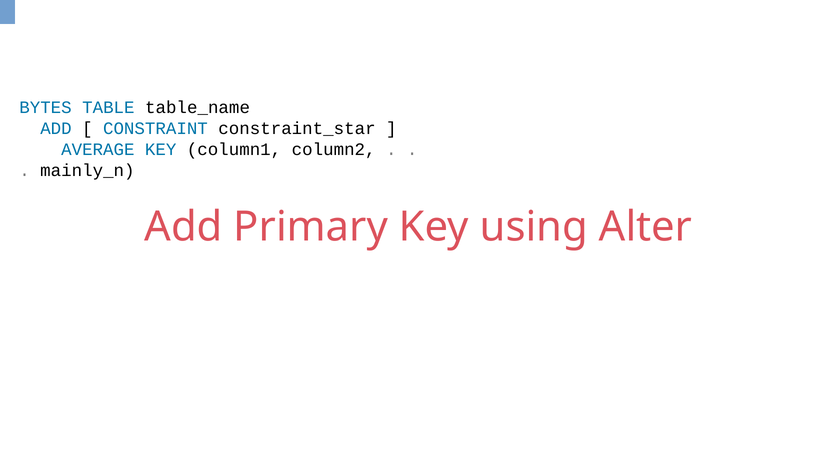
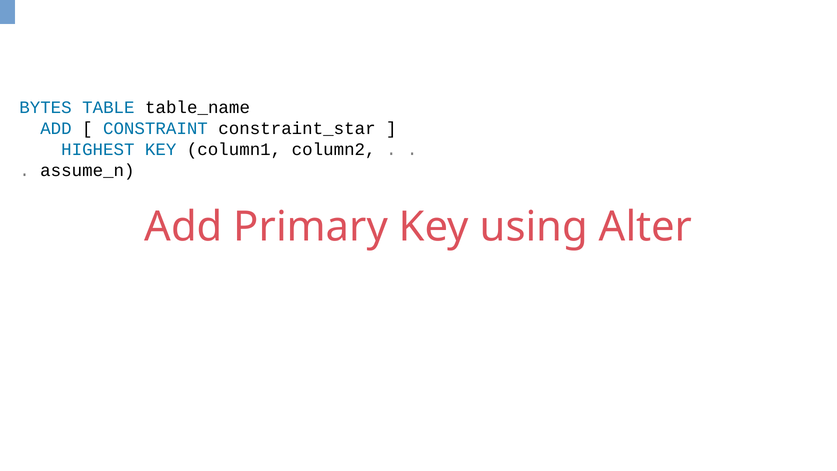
AVERAGE: AVERAGE -> HIGHEST
mainly_n: mainly_n -> assume_n
